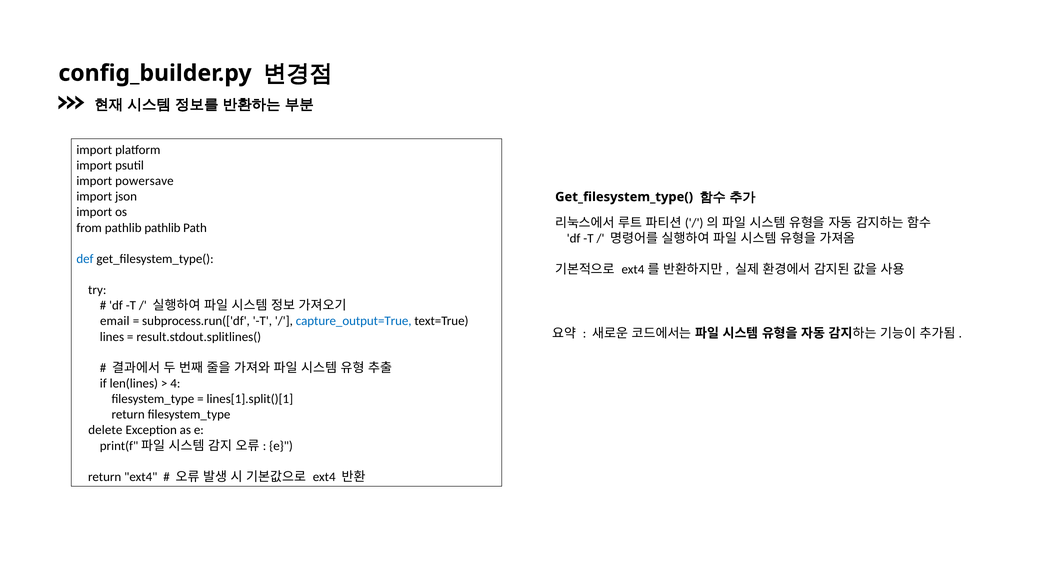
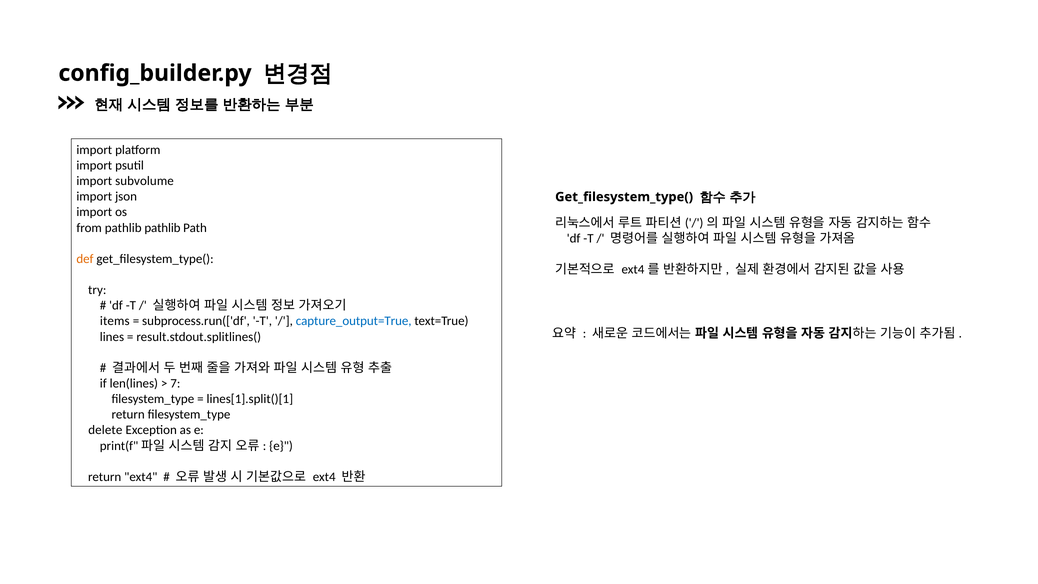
powersave: powersave -> subvolume
def colour: blue -> orange
email: email -> items
4: 4 -> 7
